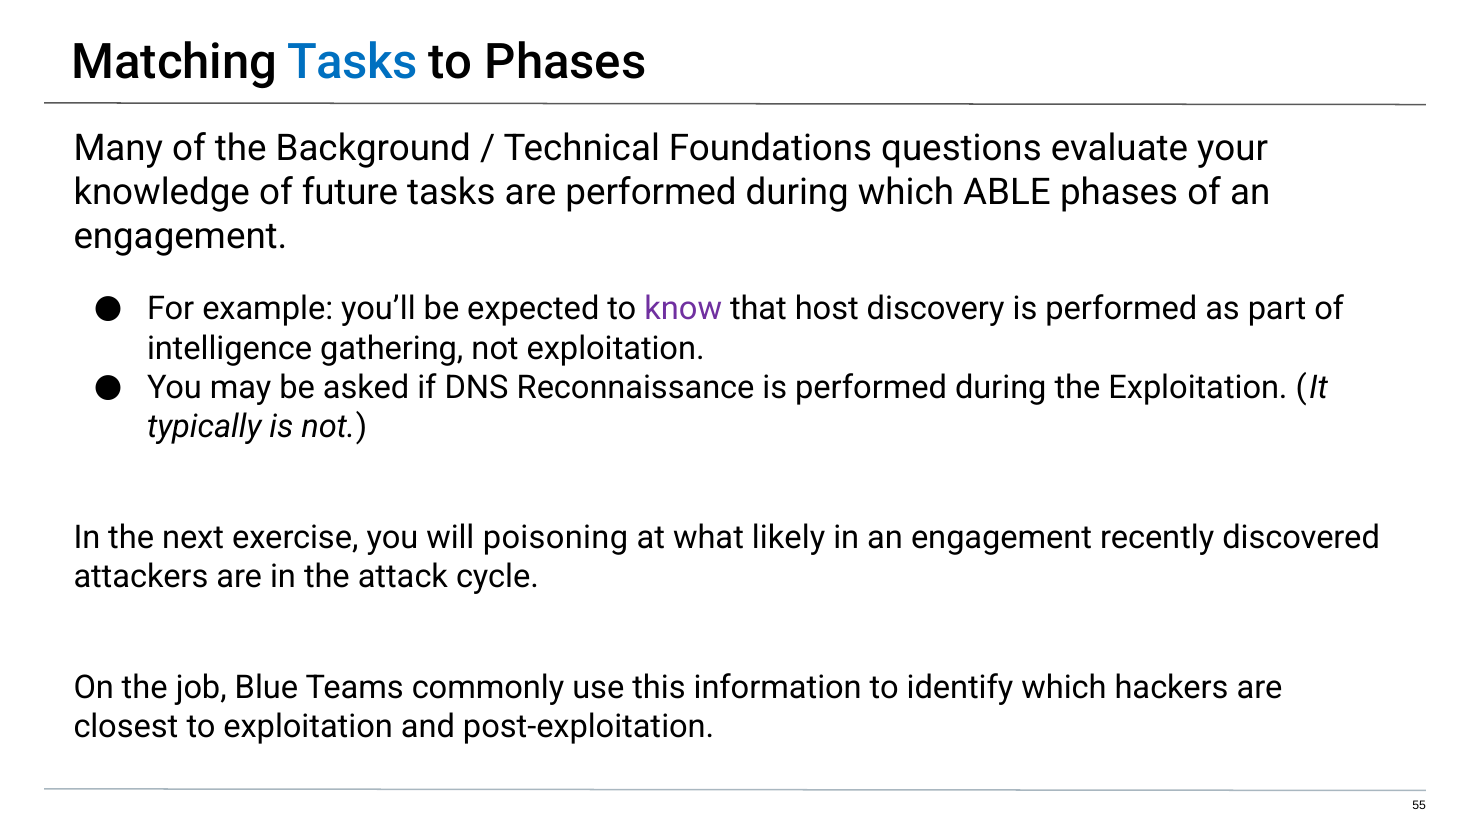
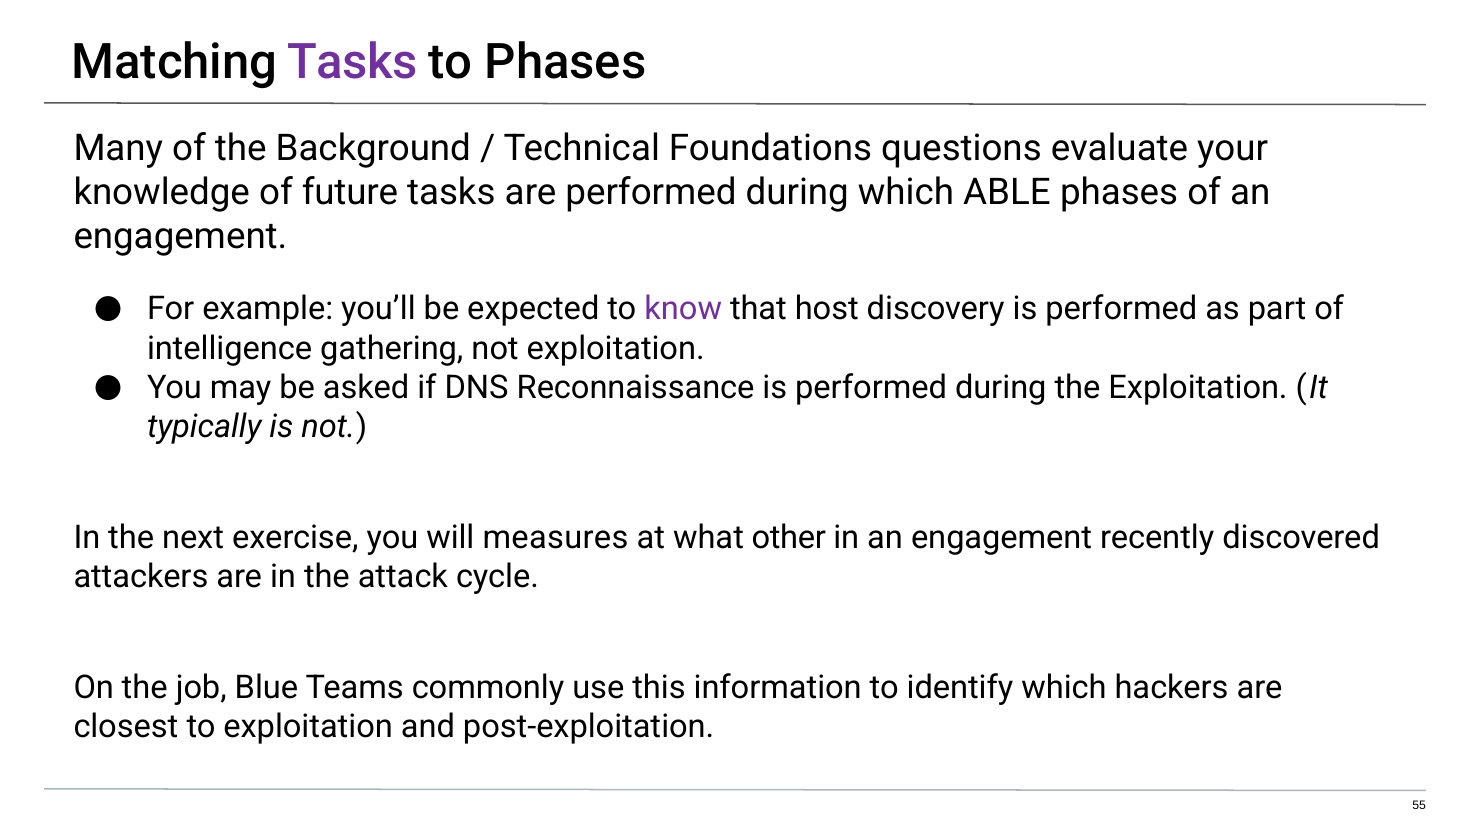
Tasks at (353, 62) colour: blue -> purple
poisoning: poisoning -> measures
likely: likely -> other
